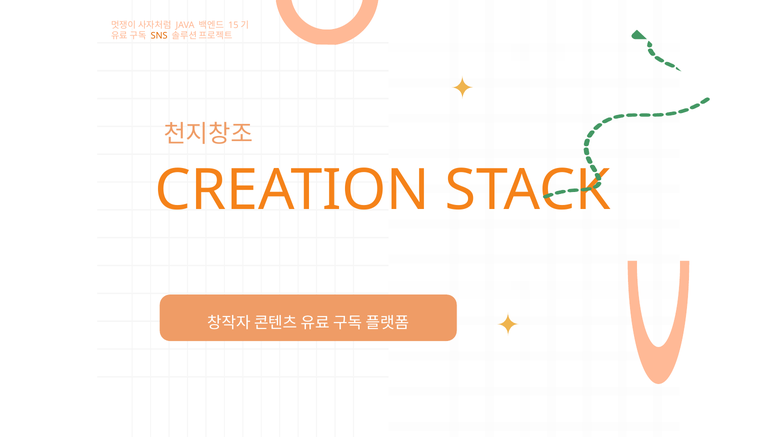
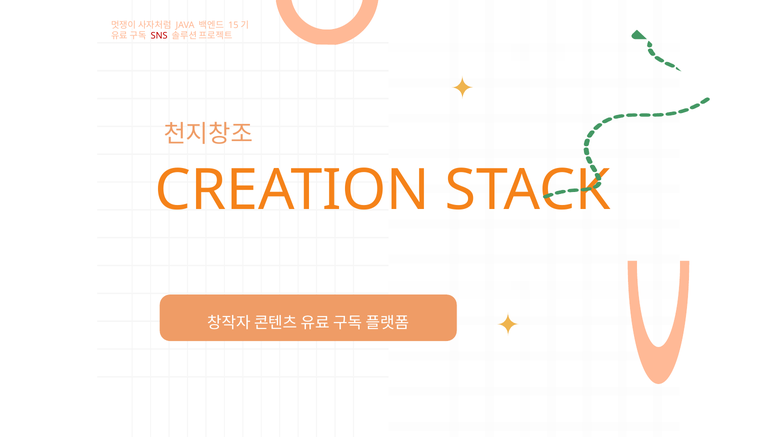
SNS colour: orange -> red
